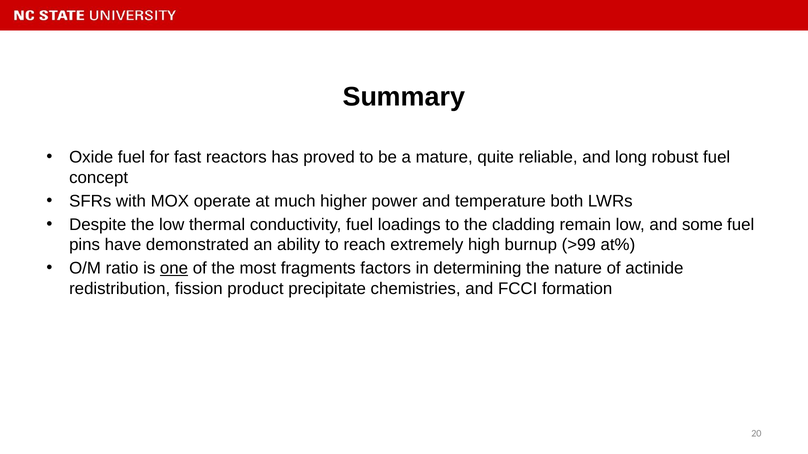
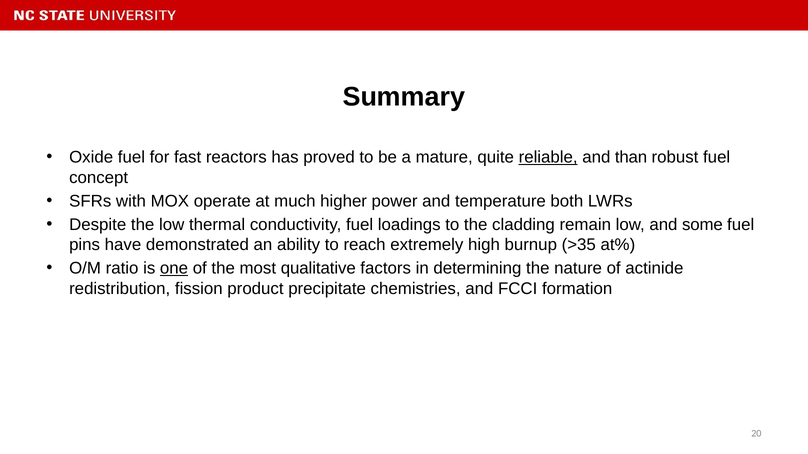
reliable underline: none -> present
long: long -> than
>99: >99 -> >35
fragments: fragments -> qualitative
